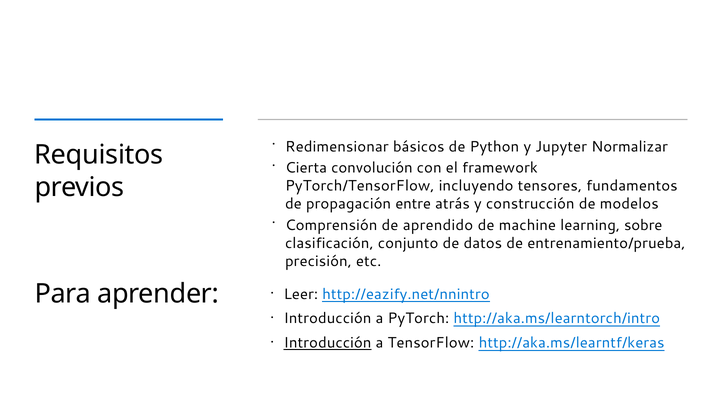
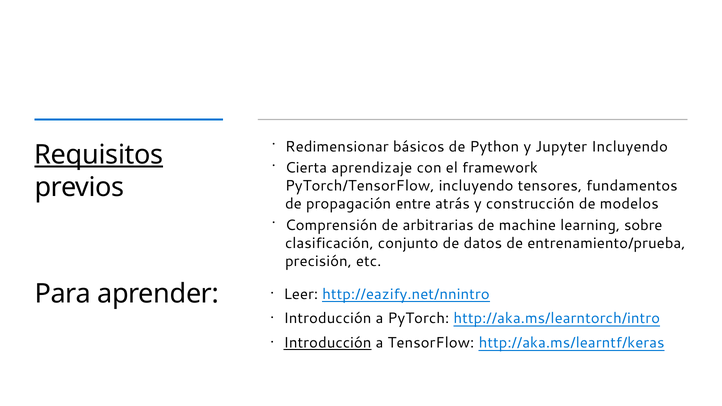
Jupyter Normalizar: Normalizar -> Incluyendo
Requisitos underline: none -> present
convolución: convolución -> aprendizaje
aprendido: aprendido -> arbitrarias
